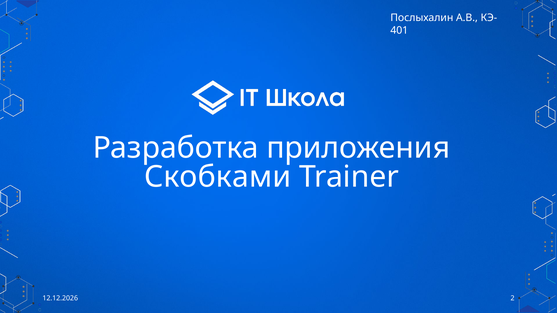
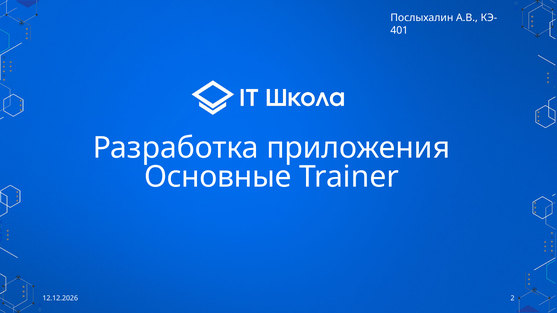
Скобками: Скобками -> Основные
